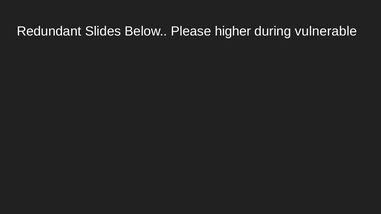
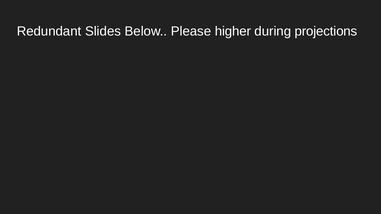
vulnerable: vulnerable -> projections
